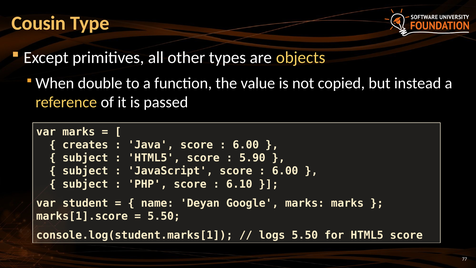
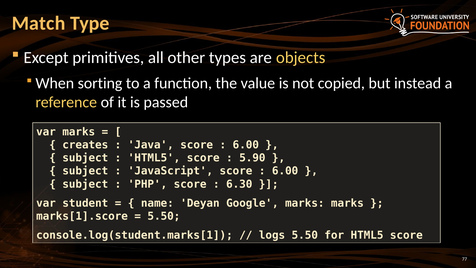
Cousin: Cousin -> Match
double: double -> sorting
6.10: 6.10 -> 6.30
